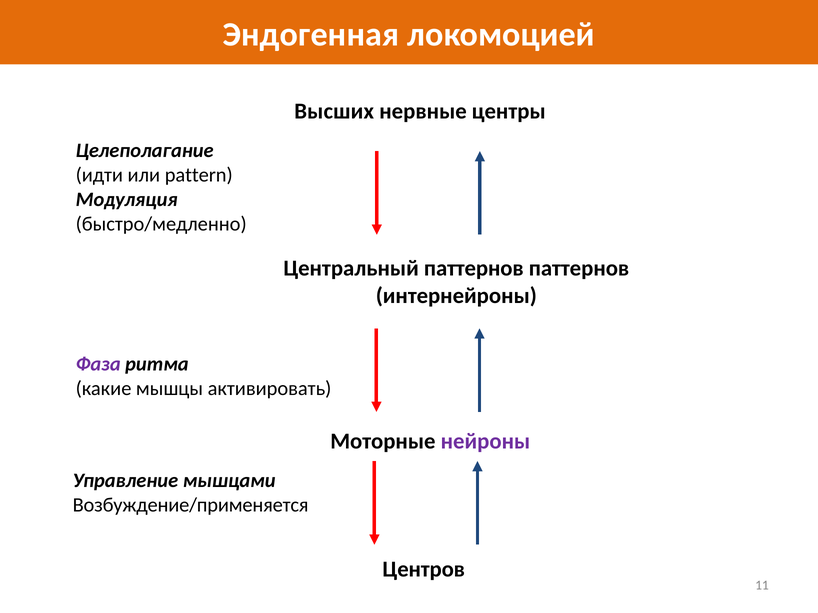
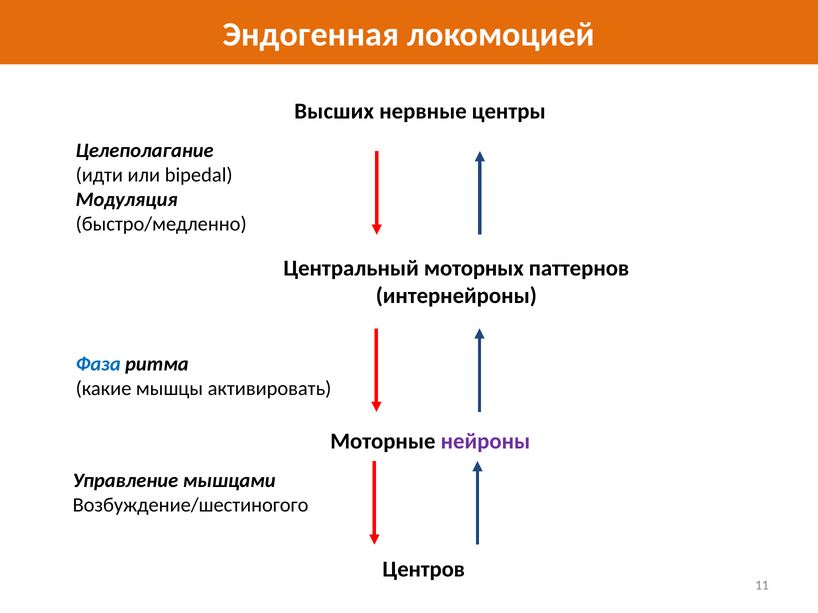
pattern: pattern -> bipedal
Центральный паттернов: паттернов -> моторных
Фаза colour: purple -> blue
Возбуждение/применяется: Возбуждение/применяется -> Возбуждение/шестиногого
